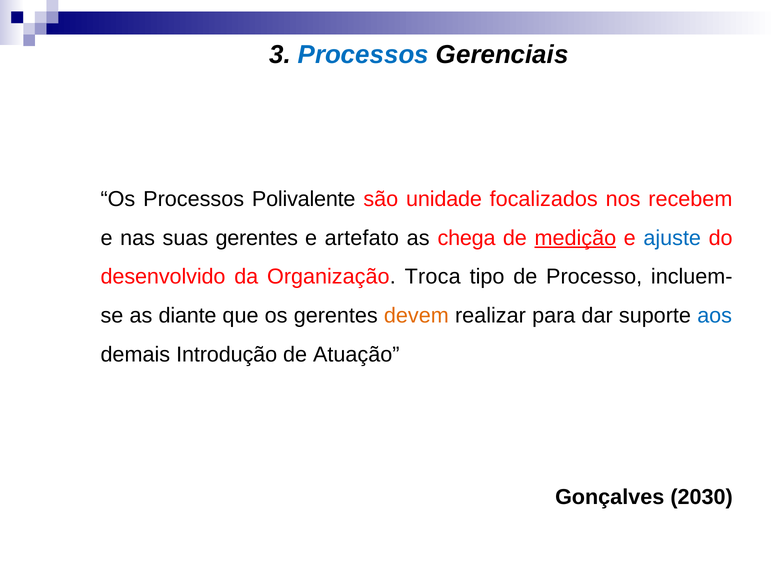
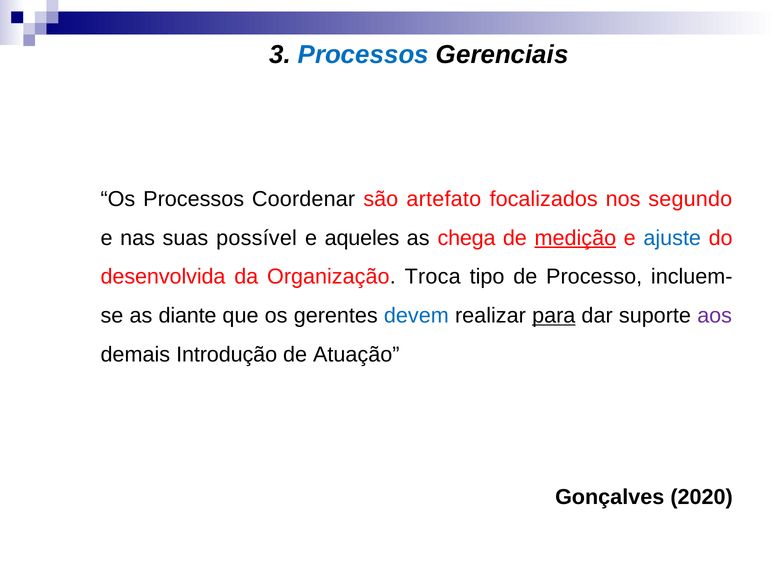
Polivalente: Polivalente -> Coordenar
unidade: unidade -> artefato
recebem: recebem -> segundo
suas gerentes: gerentes -> possível
artefato: artefato -> aqueles
desenvolvido: desenvolvido -> desenvolvida
devem colour: orange -> blue
para underline: none -> present
aos colour: blue -> purple
2030: 2030 -> 2020
